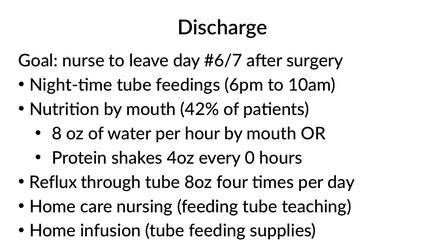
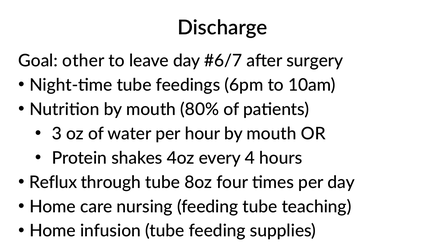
nurse: nurse -> other
42%: 42% -> 80%
8: 8 -> 3
0: 0 -> 4
